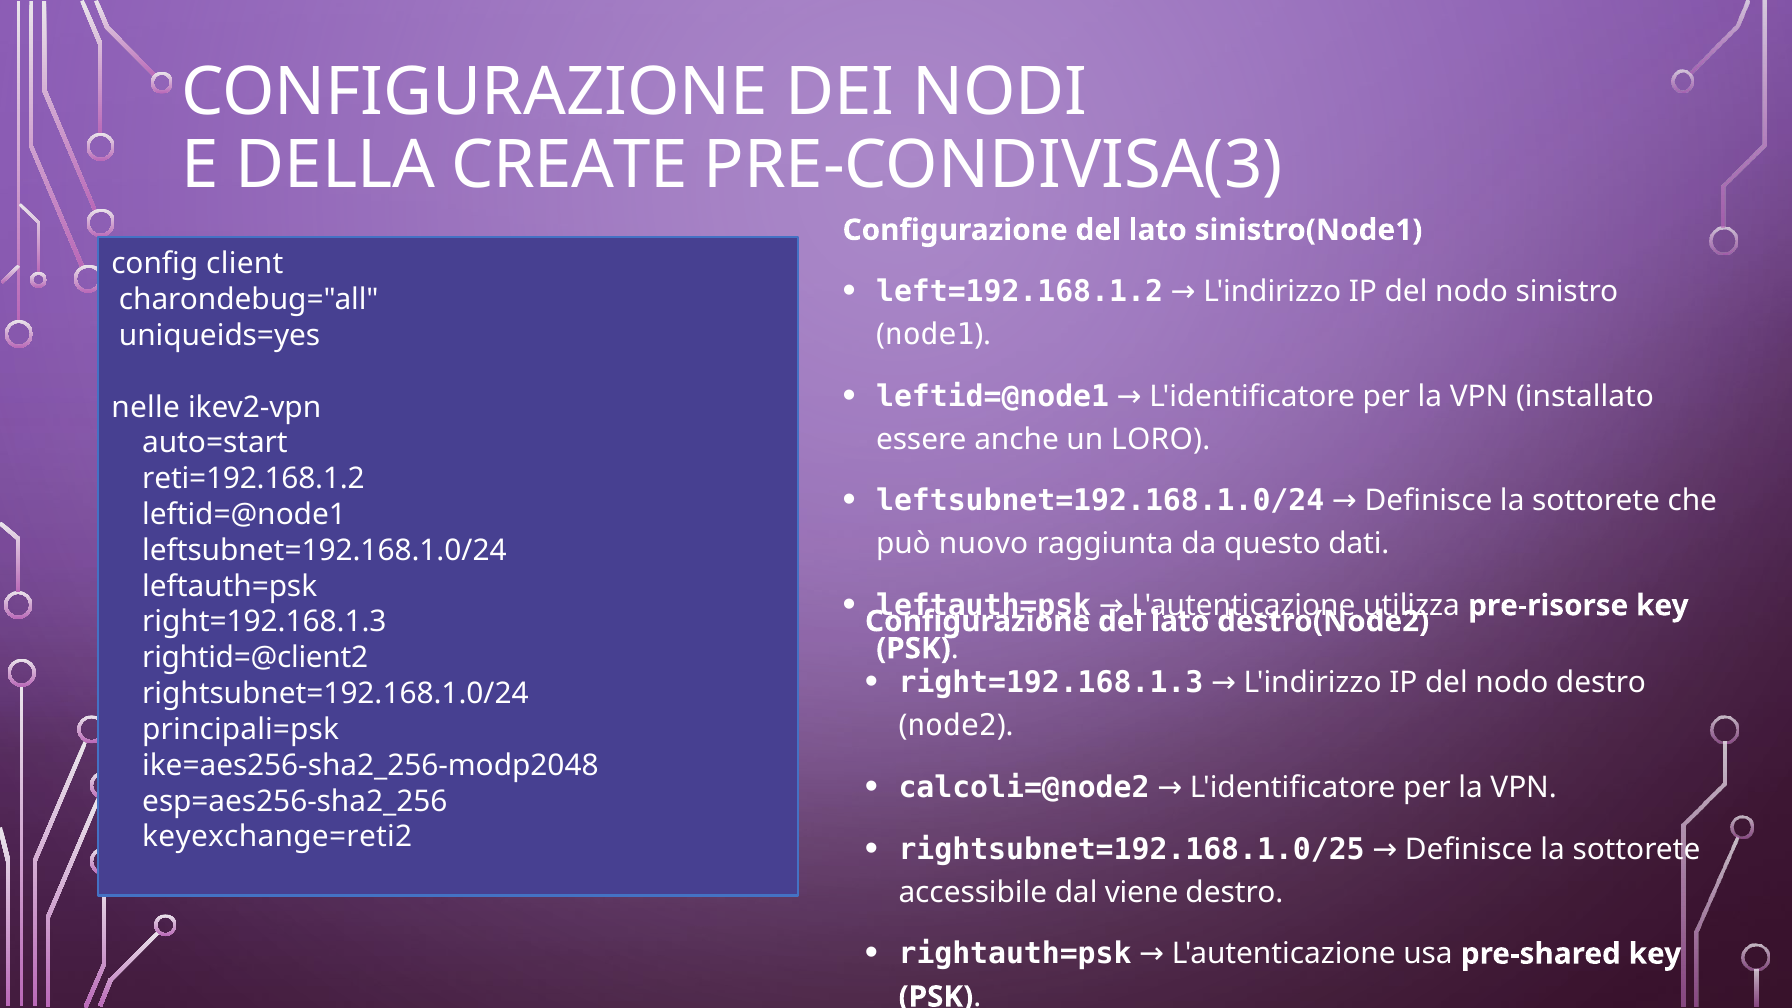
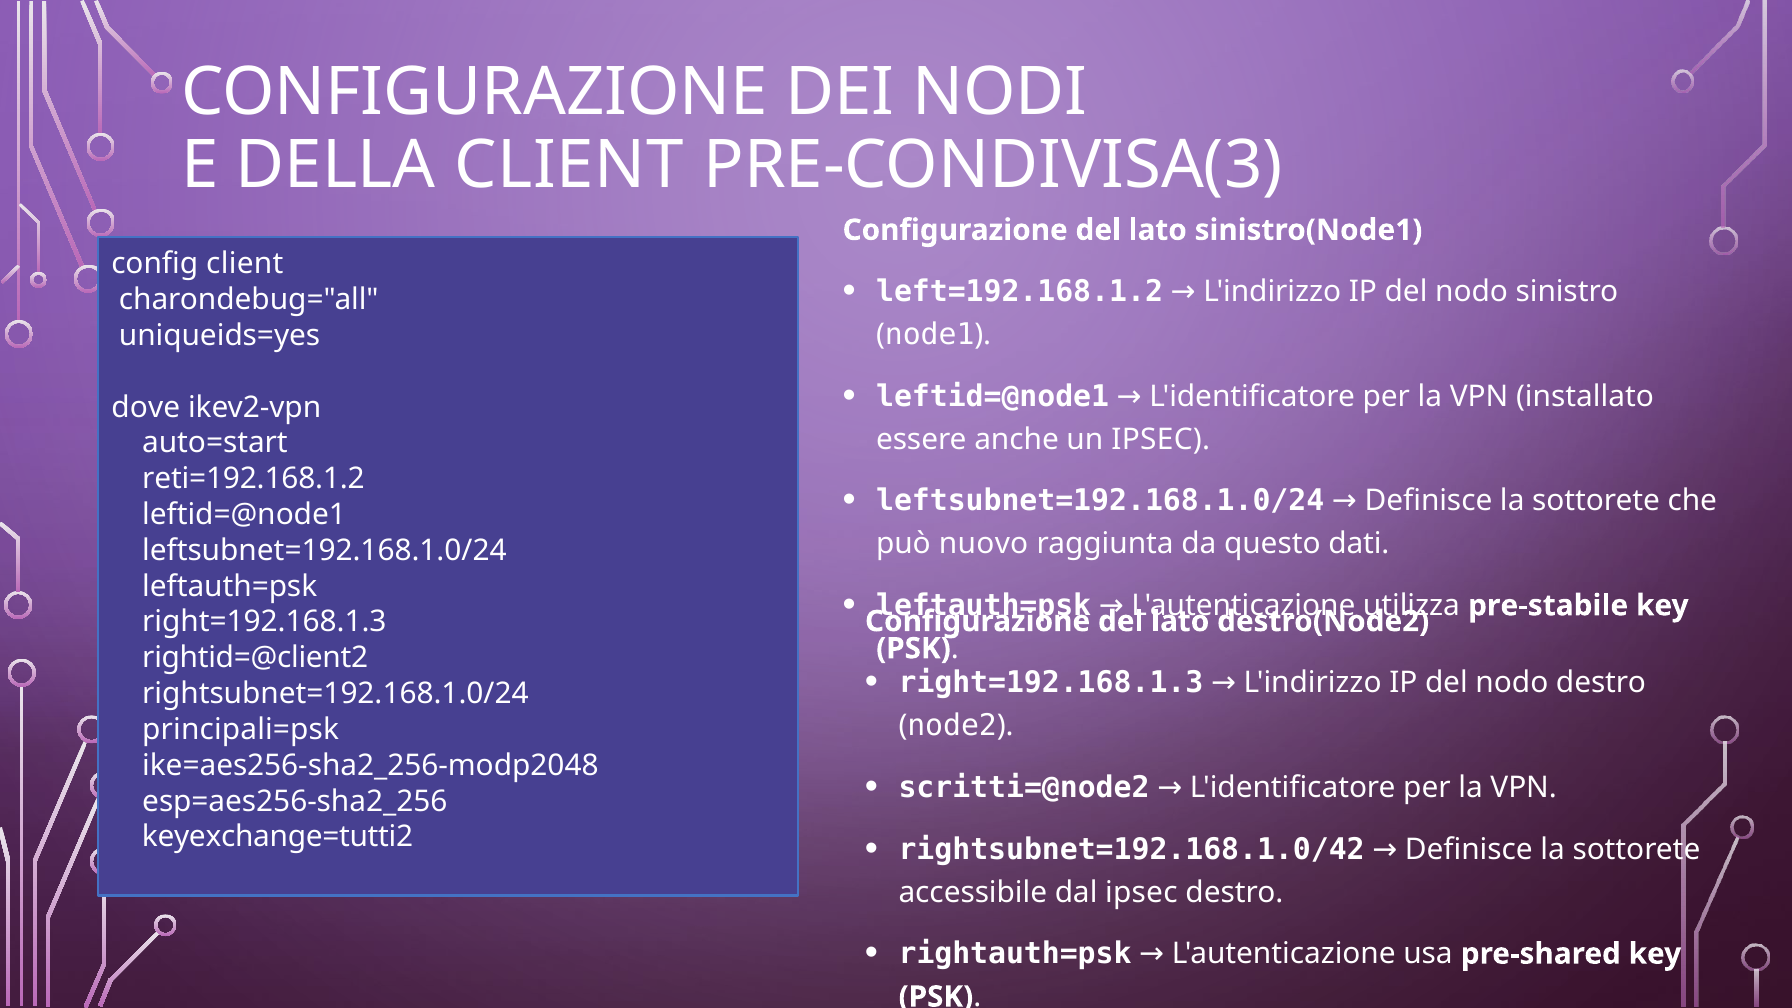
DELLA CREATE: CREATE -> CLIENT
nelle: nelle -> dove
un LORO: LORO -> IPSEC
pre-risorse: pre-risorse -> pre-stabile
calcoli=@node2: calcoli=@node2 -> scritti=@node2
keyexchange=reti2: keyexchange=reti2 -> keyexchange=tutti2
rightsubnet=192.168.1.0/25: rightsubnet=192.168.1.0/25 -> rightsubnet=192.168.1.0/42
dal viene: viene -> ipsec
